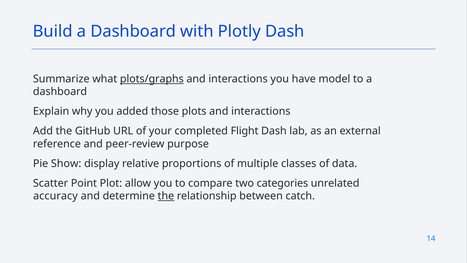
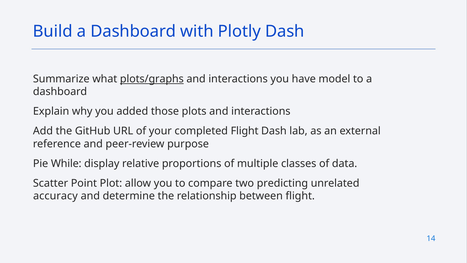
Show: Show -> While
categories: categories -> predicting
the at (166, 196) underline: present -> none
between catch: catch -> flight
